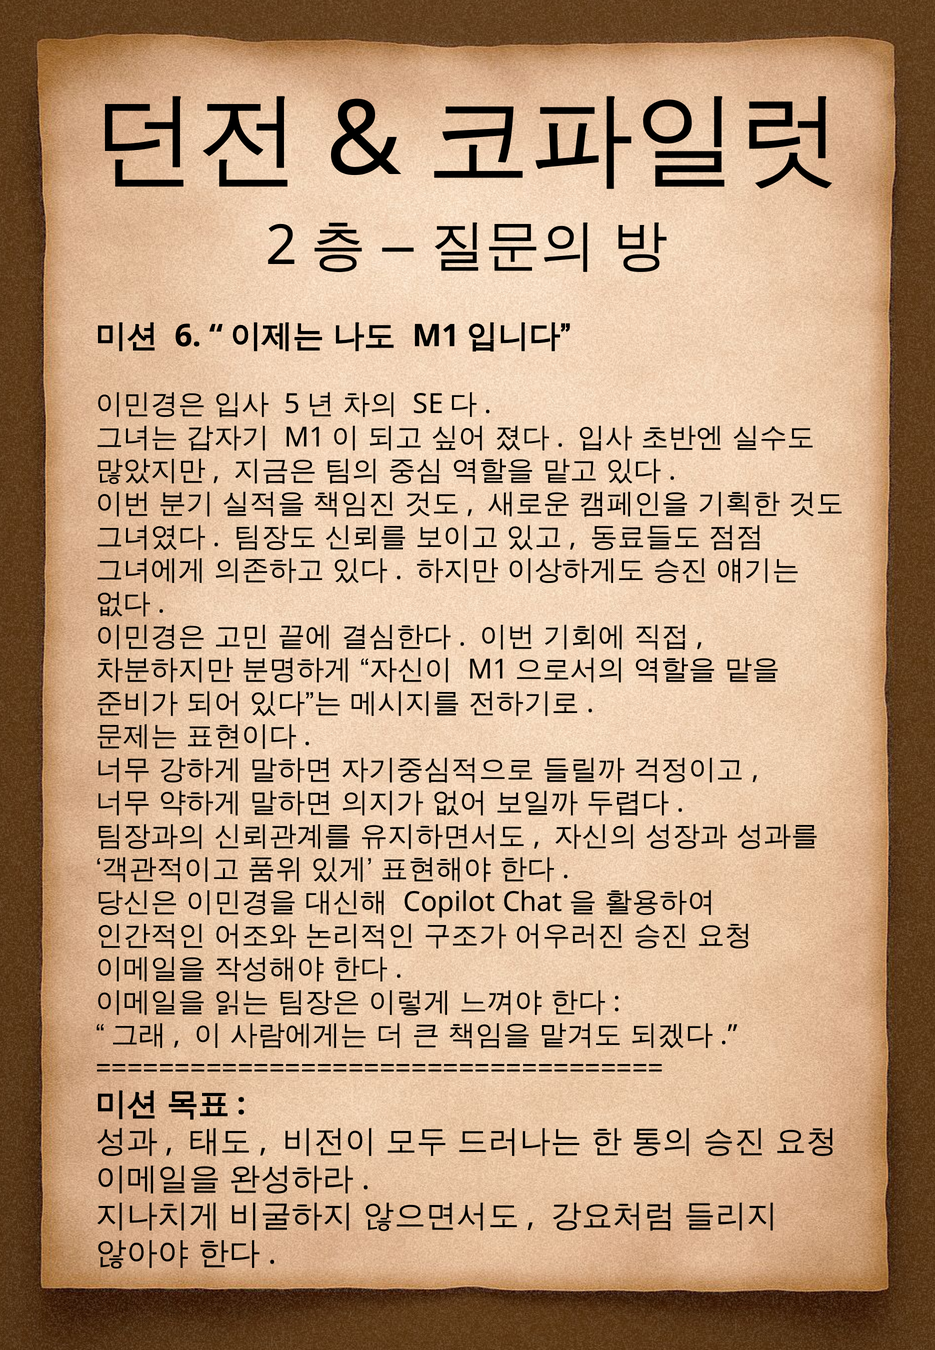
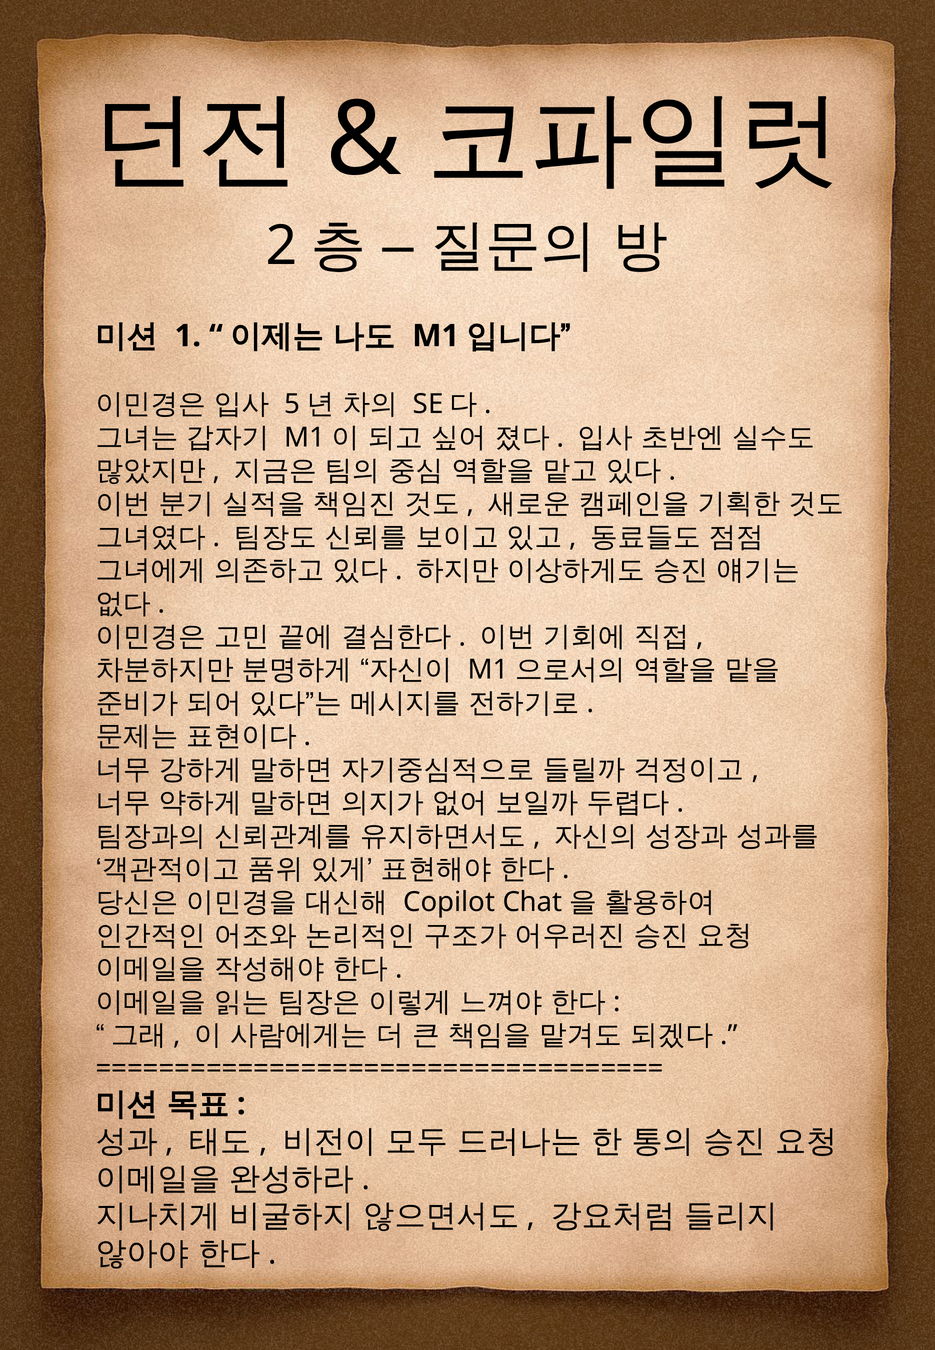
6: 6 -> 1
